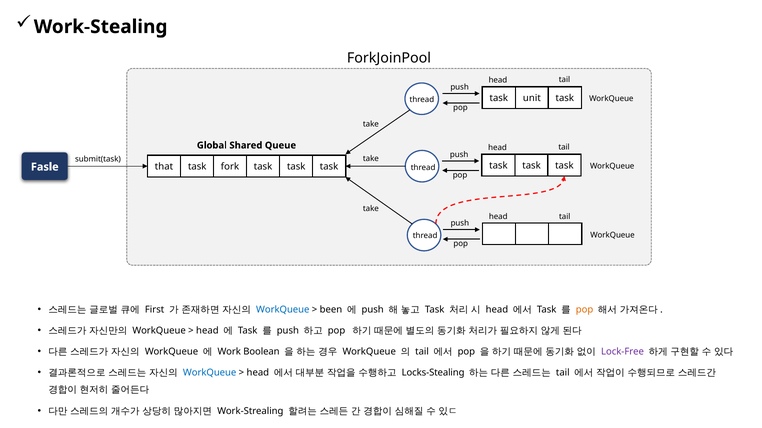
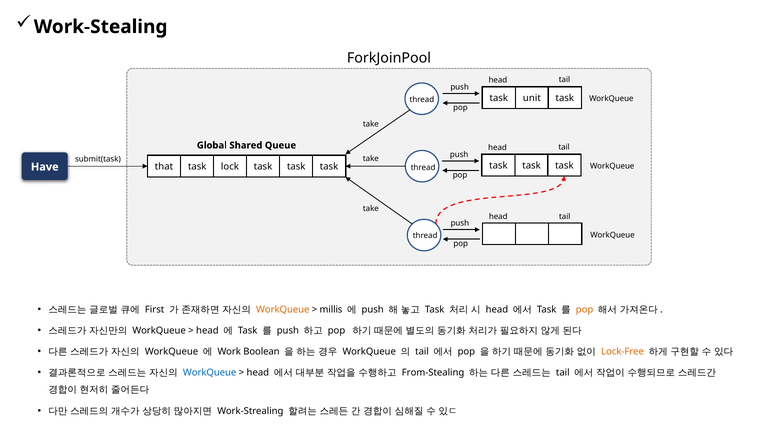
fork: fork -> lock
Fasle: Fasle -> Have
WorkQueue at (283, 310) colour: blue -> orange
been: been -> millis
Lock-Free colour: purple -> orange
Locks-Stealing: Locks-Stealing -> From-Stealing
